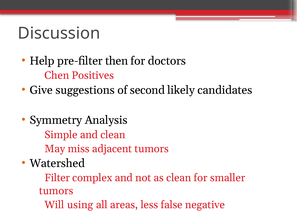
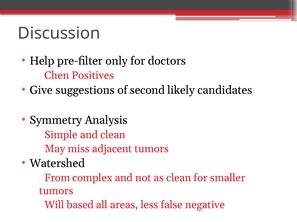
then: then -> only
Filter: Filter -> From
using: using -> based
